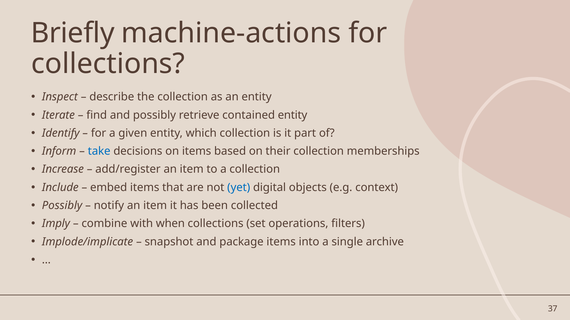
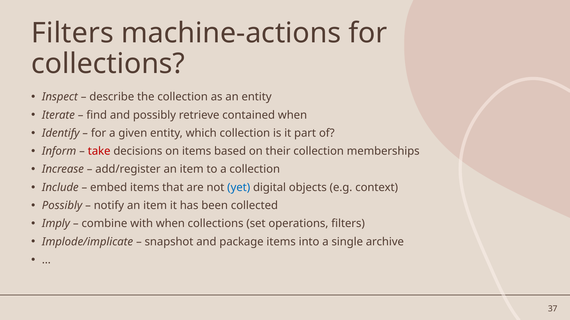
Briefly at (73, 33): Briefly -> Filters
contained entity: entity -> when
take colour: blue -> red
